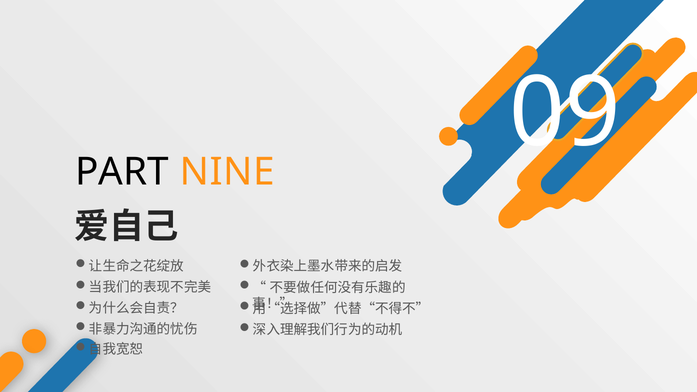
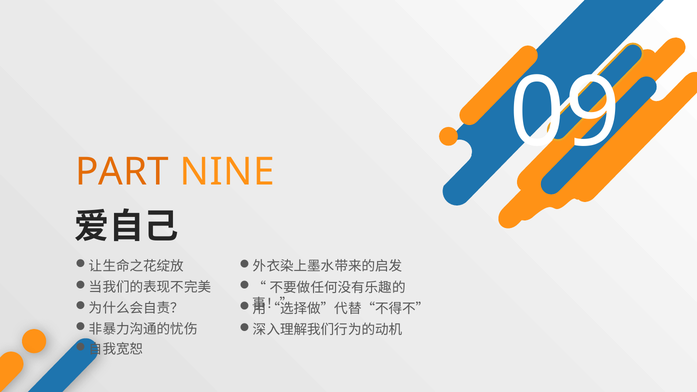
PART colour: black -> orange
